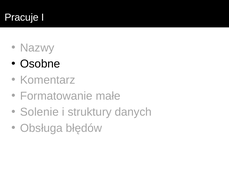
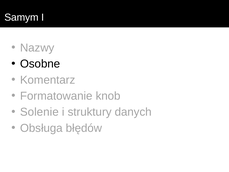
Pracuje: Pracuje -> Samym
małe: małe -> knob
